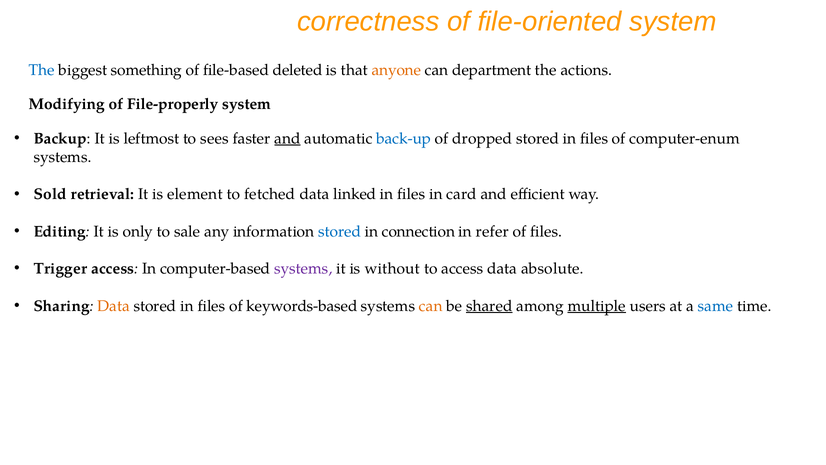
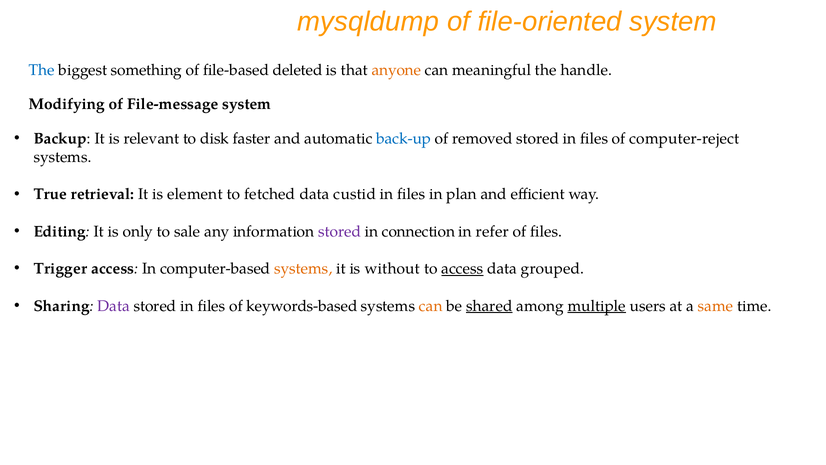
correctness: correctness -> mysqldump
department: department -> meaningful
actions: actions -> handle
File-properly: File-properly -> File-message
leftmost: leftmost -> relevant
sees: sees -> disk
and at (287, 138) underline: present -> none
dropped: dropped -> removed
computer-enum: computer-enum -> computer-reject
Sold: Sold -> True
linked: linked -> custid
card: card -> plan
stored at (340, 231) colour: blue -> purple
systems at (303, 268) colour: purple -> orange
access at (462, 268) underline: none -> present
absolute: absolute -> grouped
Data at (114, 306) colour: orange -> purple
same colour: blue -> orange
